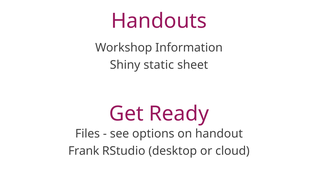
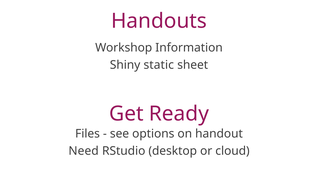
Frank: Frank -> Need
